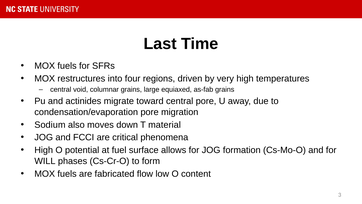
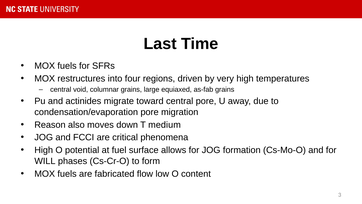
Sodium: Sodium -> Reason
material: material -> medium
